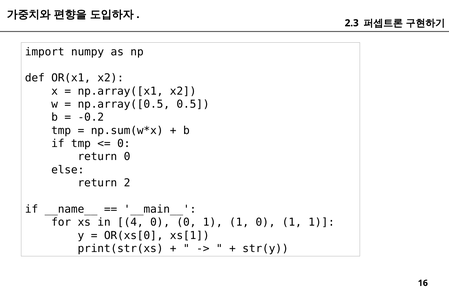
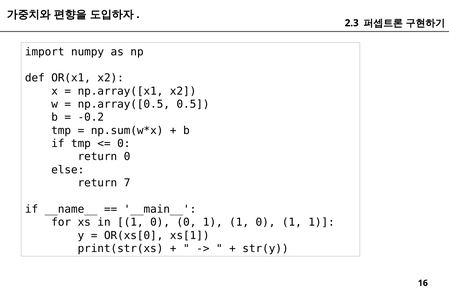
2: 2 -> 7
in 4: 4 -> 1
